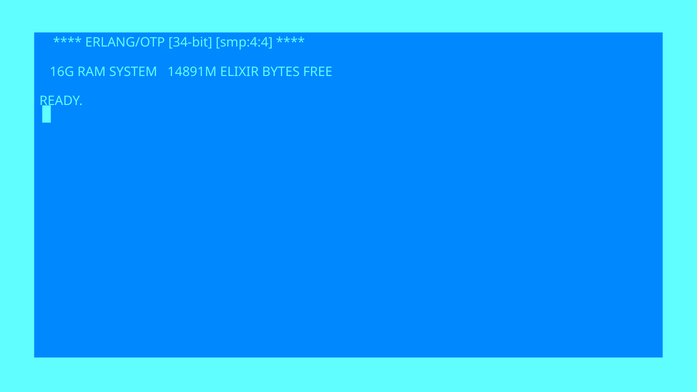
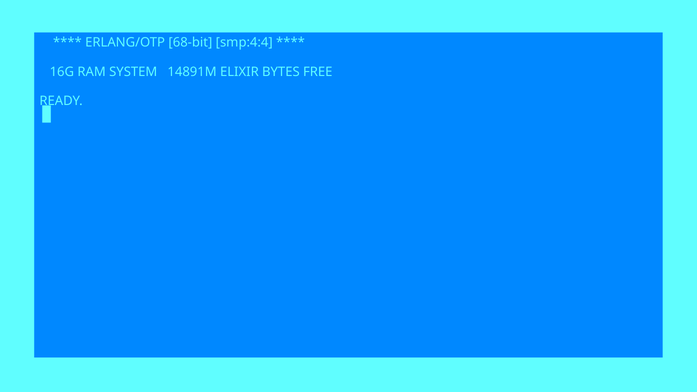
34-bit: 34-bit -> 68-bit
